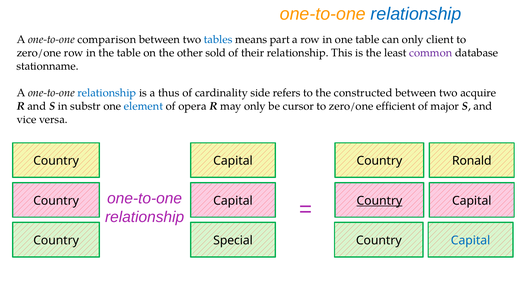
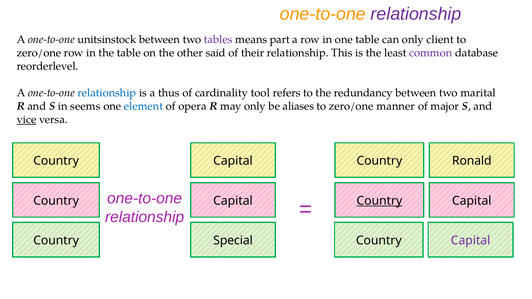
relationship at (416, 14) colour: blue -> purple
comparison: comparison -> unitsinstock
tables colour: blue -> purple
sold: sold -> said
stationname: stationname -> reorderlevel
side: side -> tool
constructed: constructed -> redundancy
acquire: acquire -> marital
substr: substr -> seems
cursor: cursor -> aliases
efficient: efficient -> manner
vice underline: none -> present
Capital at (471, 241) colour: blue -> purple
